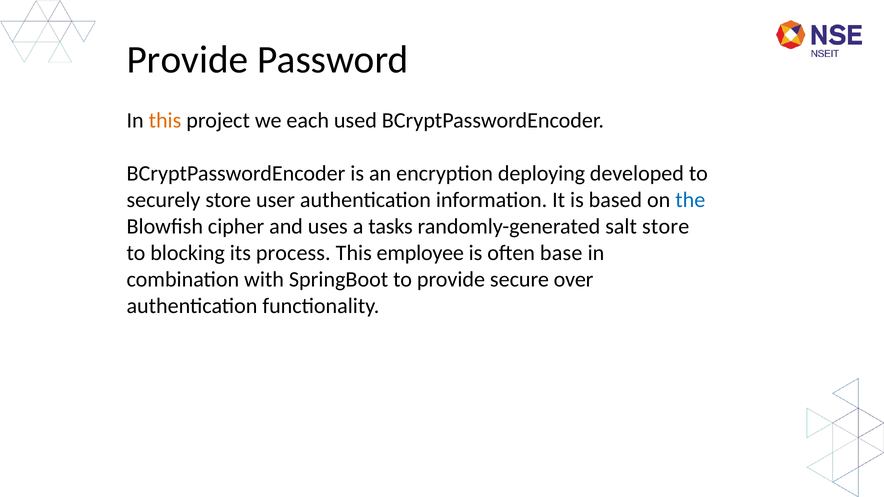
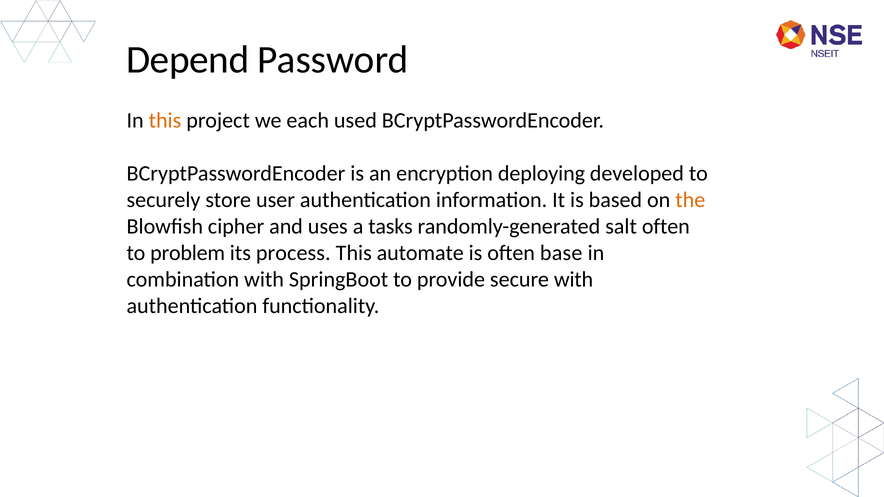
Provide at (188, 60): Provide -> Depend
the colour: blue -> orange
salt store: store -> often
blocking: blocking -> problem
employee: employee -> automate
secure over: over -> with
